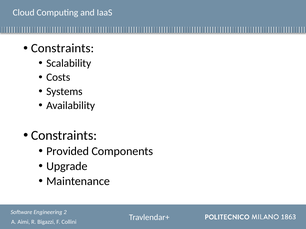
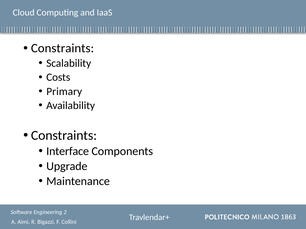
Systems: Systems -> Primary
Provided: Provided -> Interface
